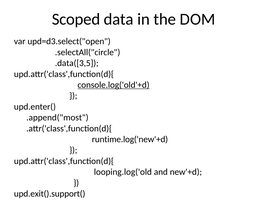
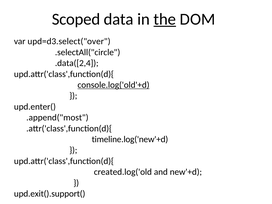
the underline: none -> present
upd=d3.select("open: upd=d3.select("open -> upd=d3.select("over
.data([3,5: .data([3,5 -> .data([2,4
runtime.log('new'+d: runtime.log('new'+d -> timeline.log('new'+d
looping.log('old: looping.log('old -> created.log('old
